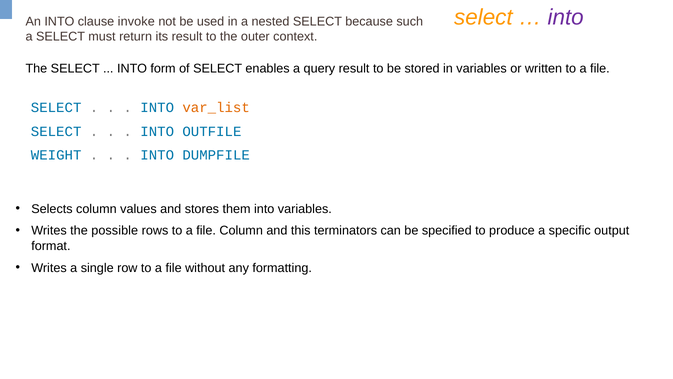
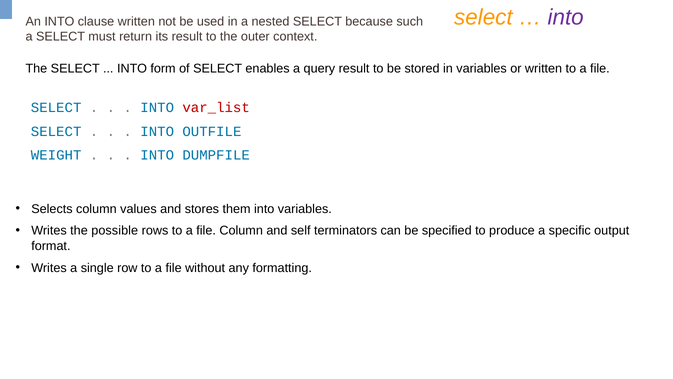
clause invoke: invoke -> written
var_list colour: orange -> red
this: this -> self
